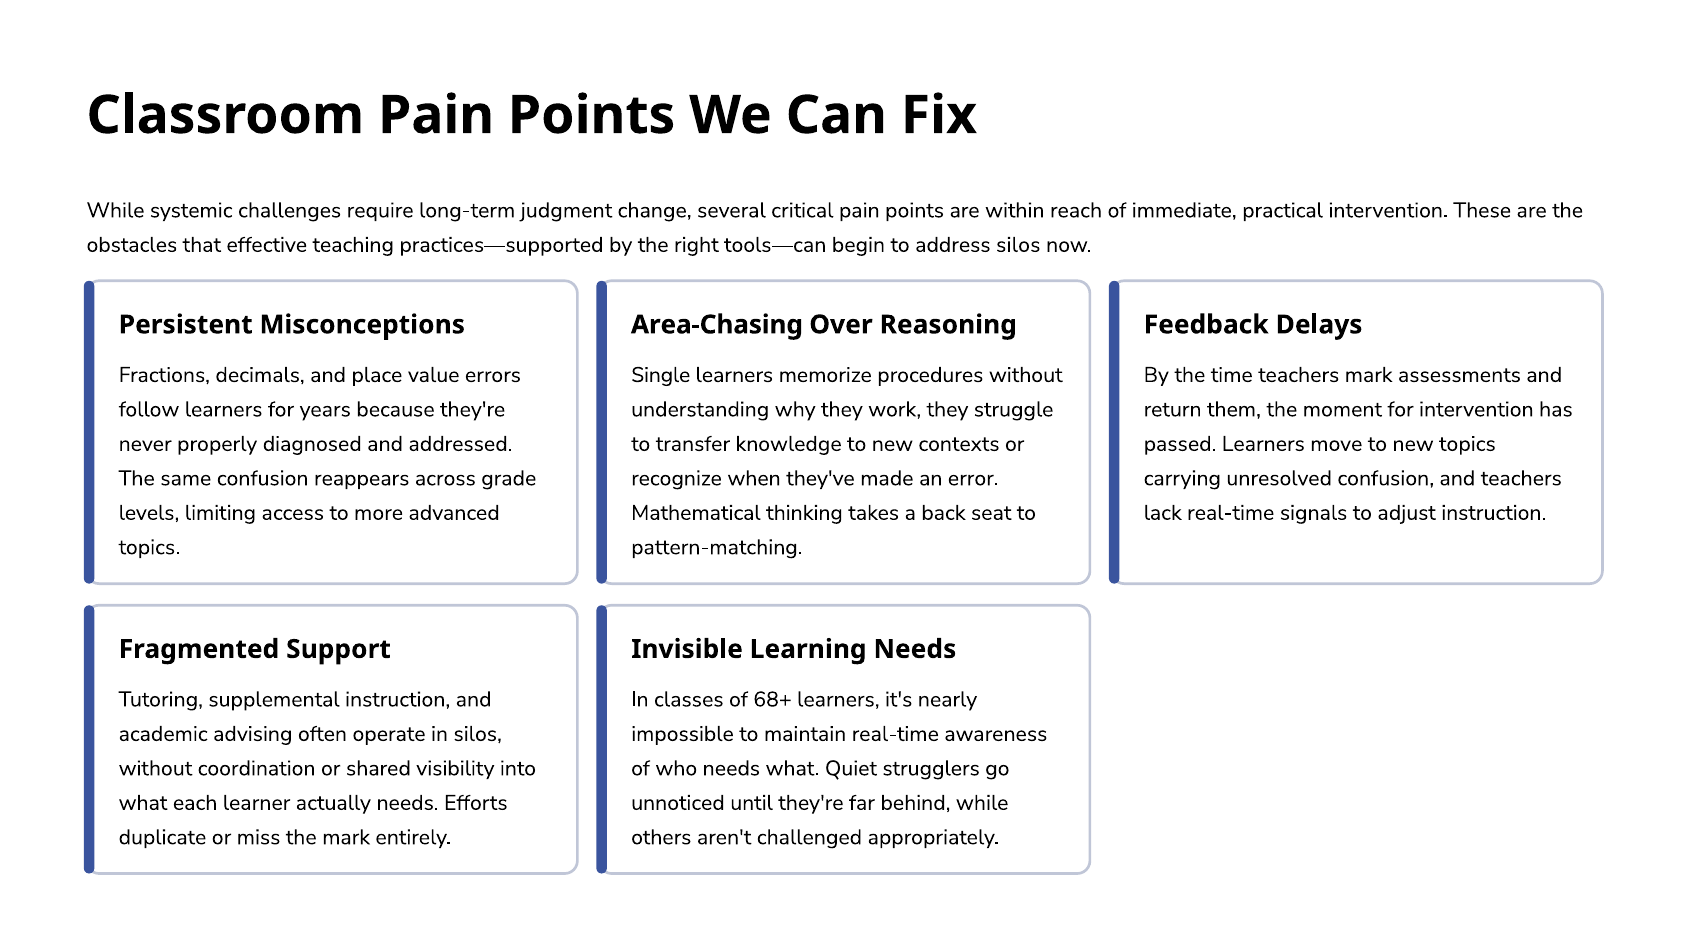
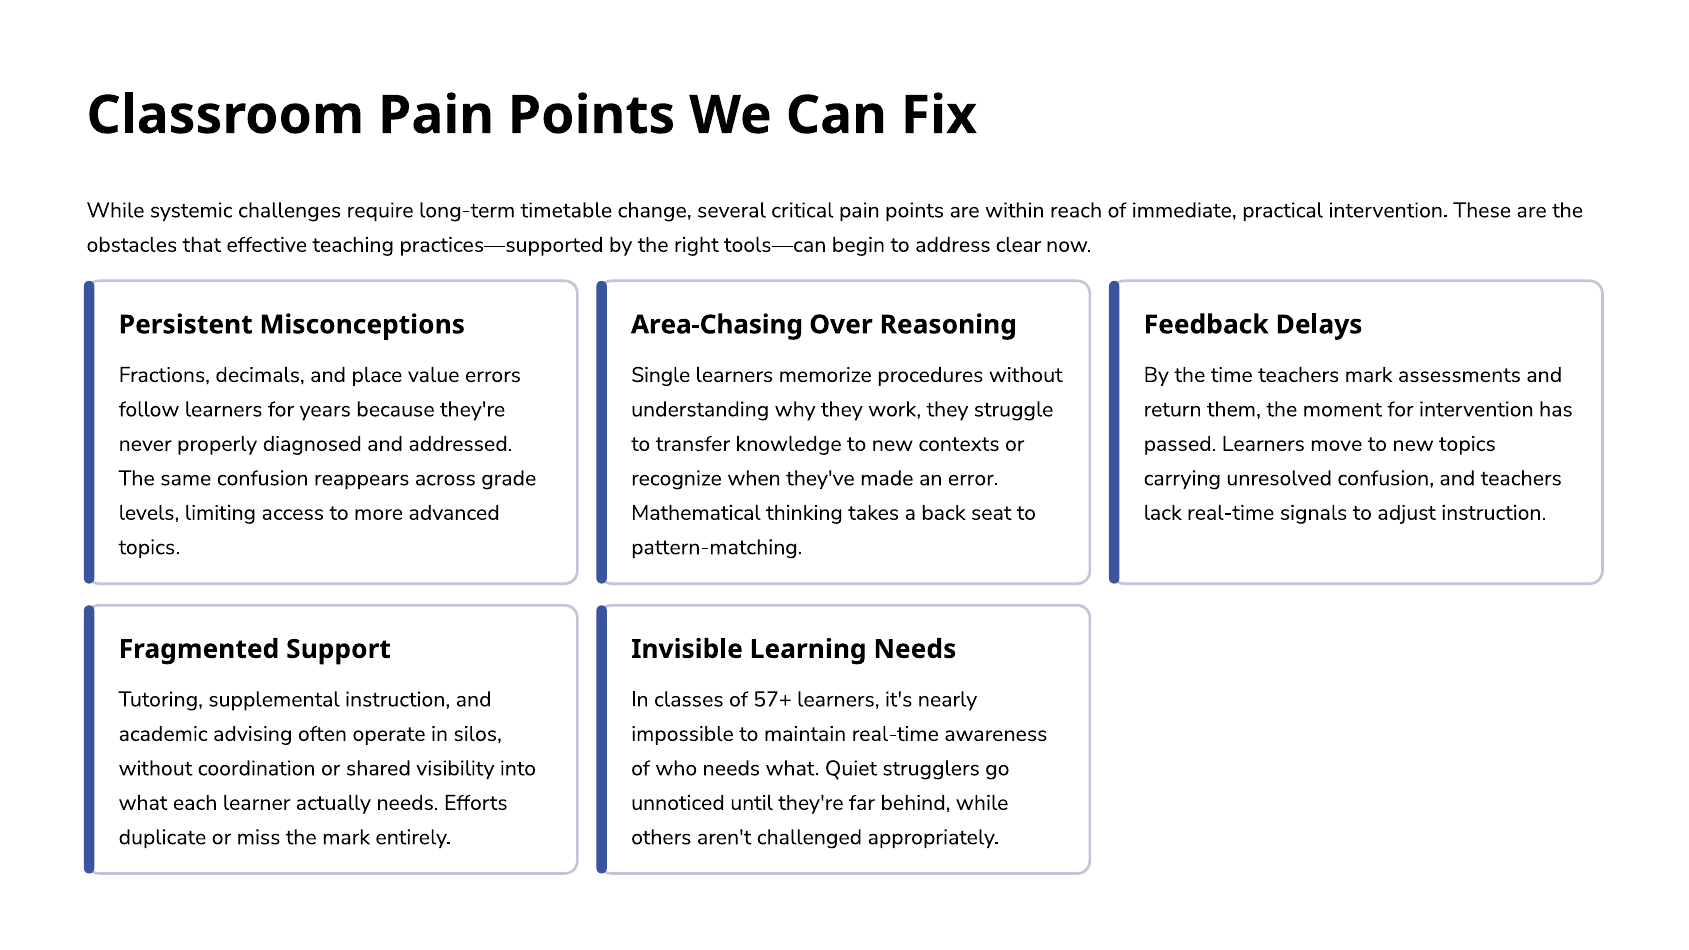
judgment: judgment -> timetable
address silos: silos -> clear
68+: 68+ -> 57+
